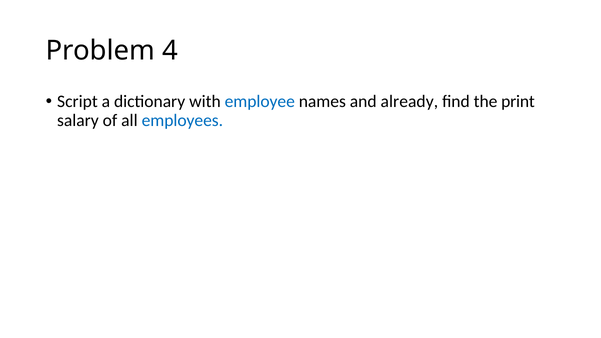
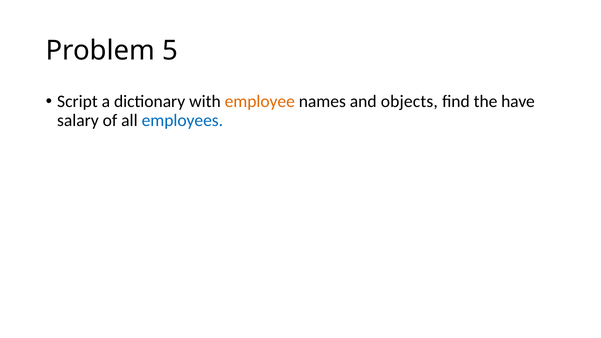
4: 4 -> 5
employee colour: blue -> orange
already: already -> objects
print: print -> have
